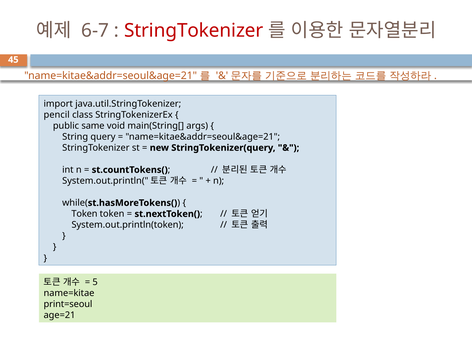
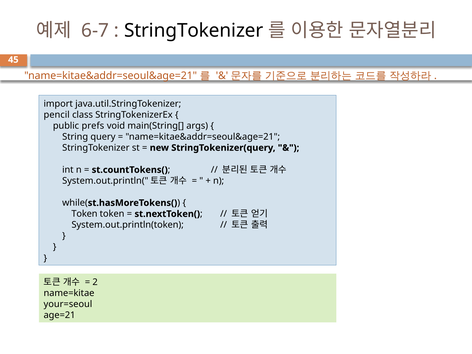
StringTokenizer at (194, 31) colour: red -> black
same: same -> prefs
5: 5 -> 2
print=seoul: print=seoul -> your=seoul
